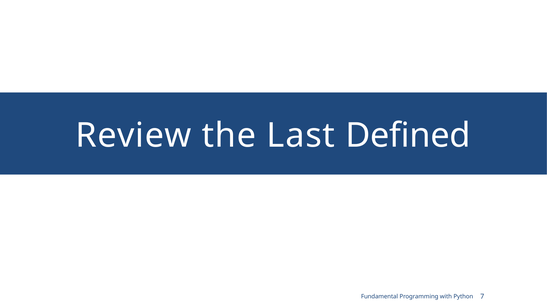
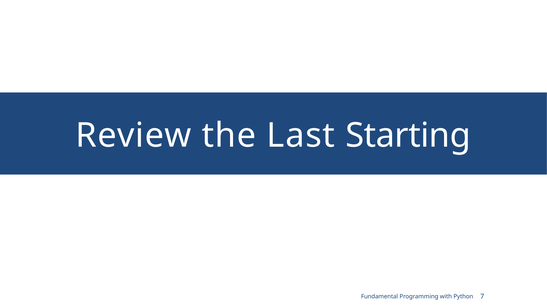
Defined: Defined -> Starting
